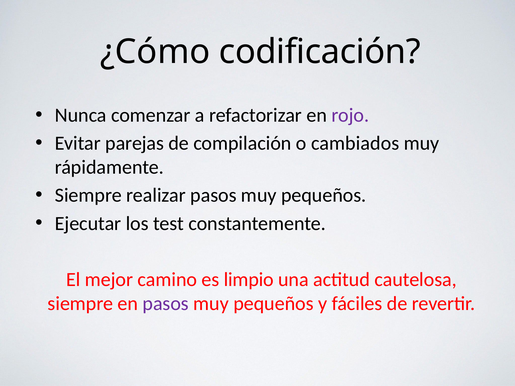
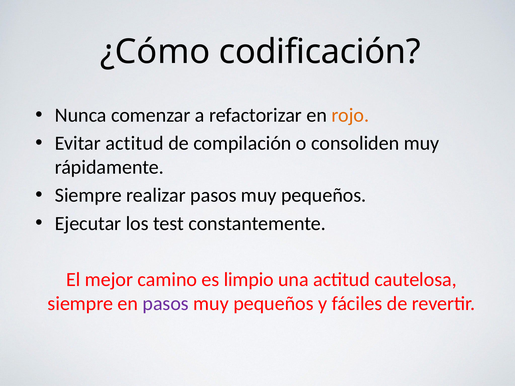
rojo colour: purple -> orange
Evitar parejas: parejas -> actitud
cambiados: cambiados -> consoliden
